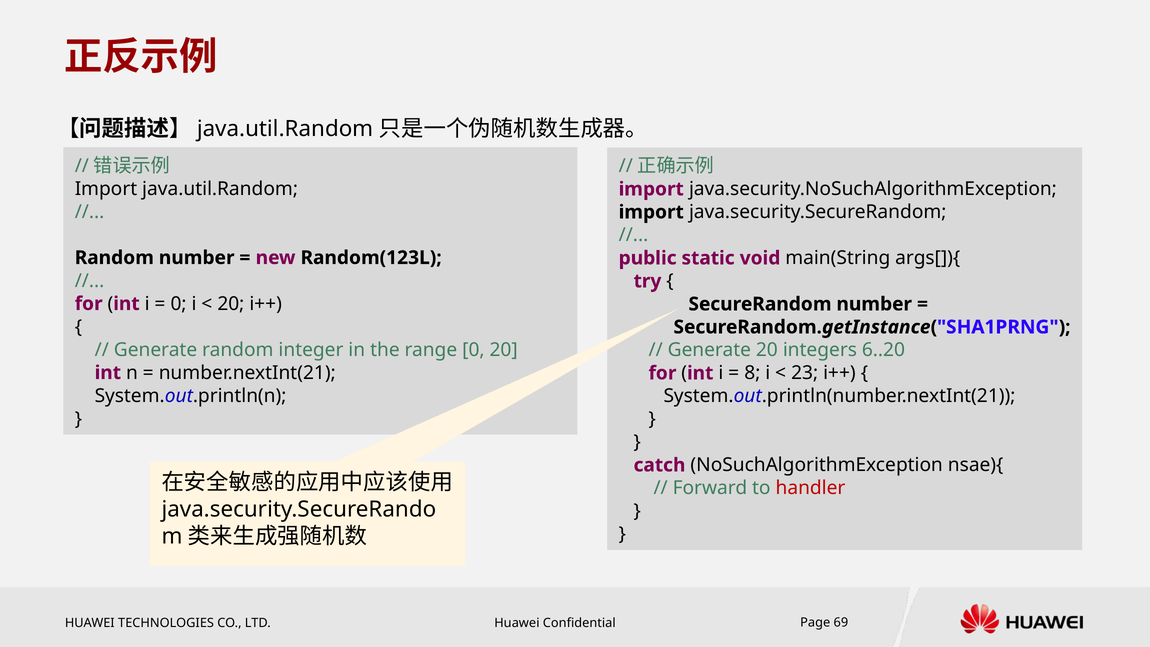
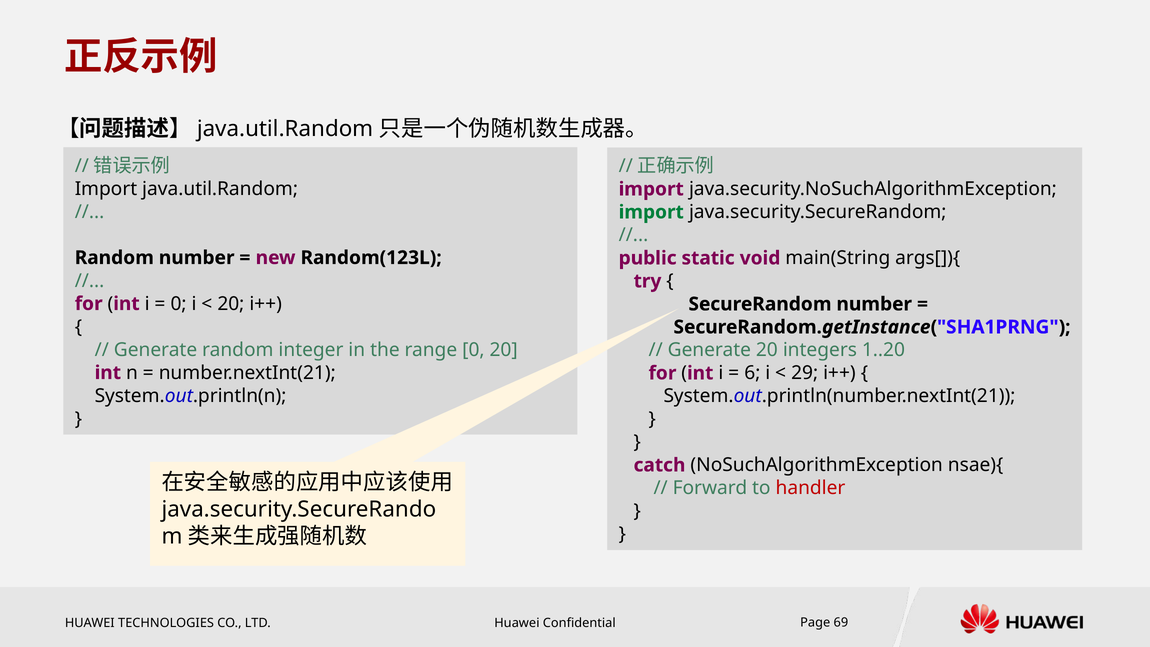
import at (651, 212) colour: black -> green
6..20: 6..20 -> 1..20
8: 8 -> 6
23: 23 -> 29
